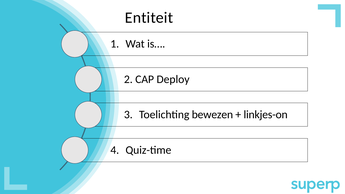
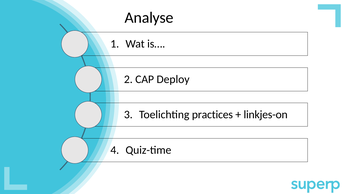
Entiteit: Entiteit -> Analyse
bewezen: bewezen -> practices
